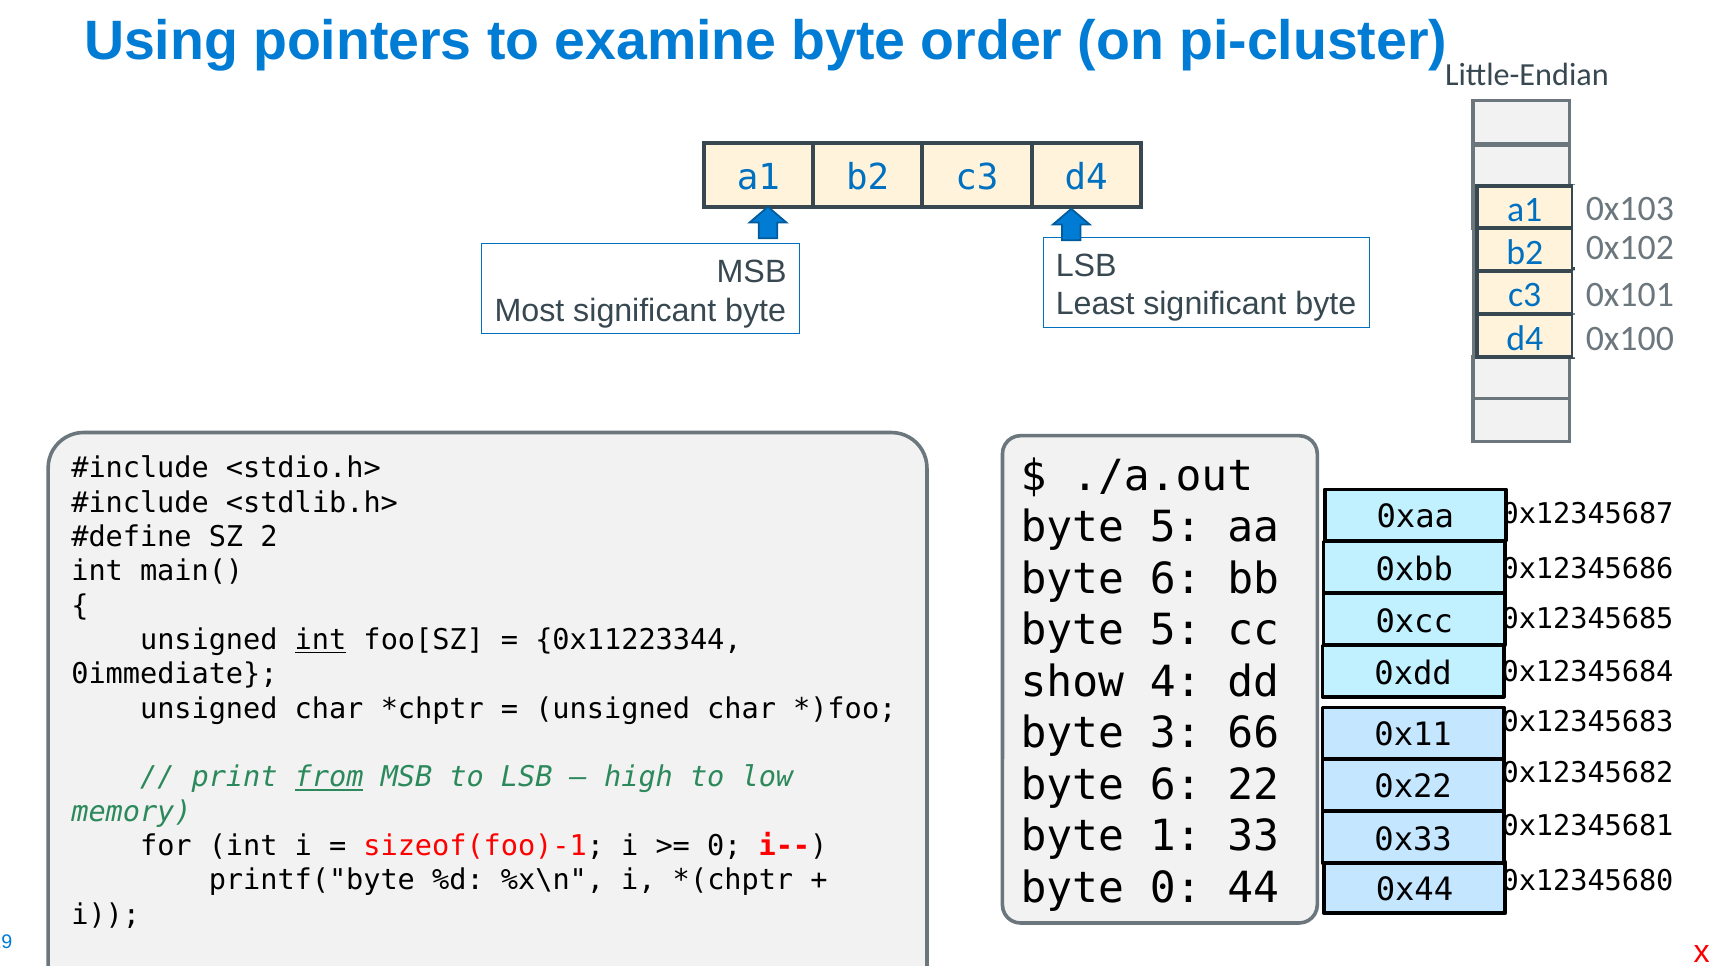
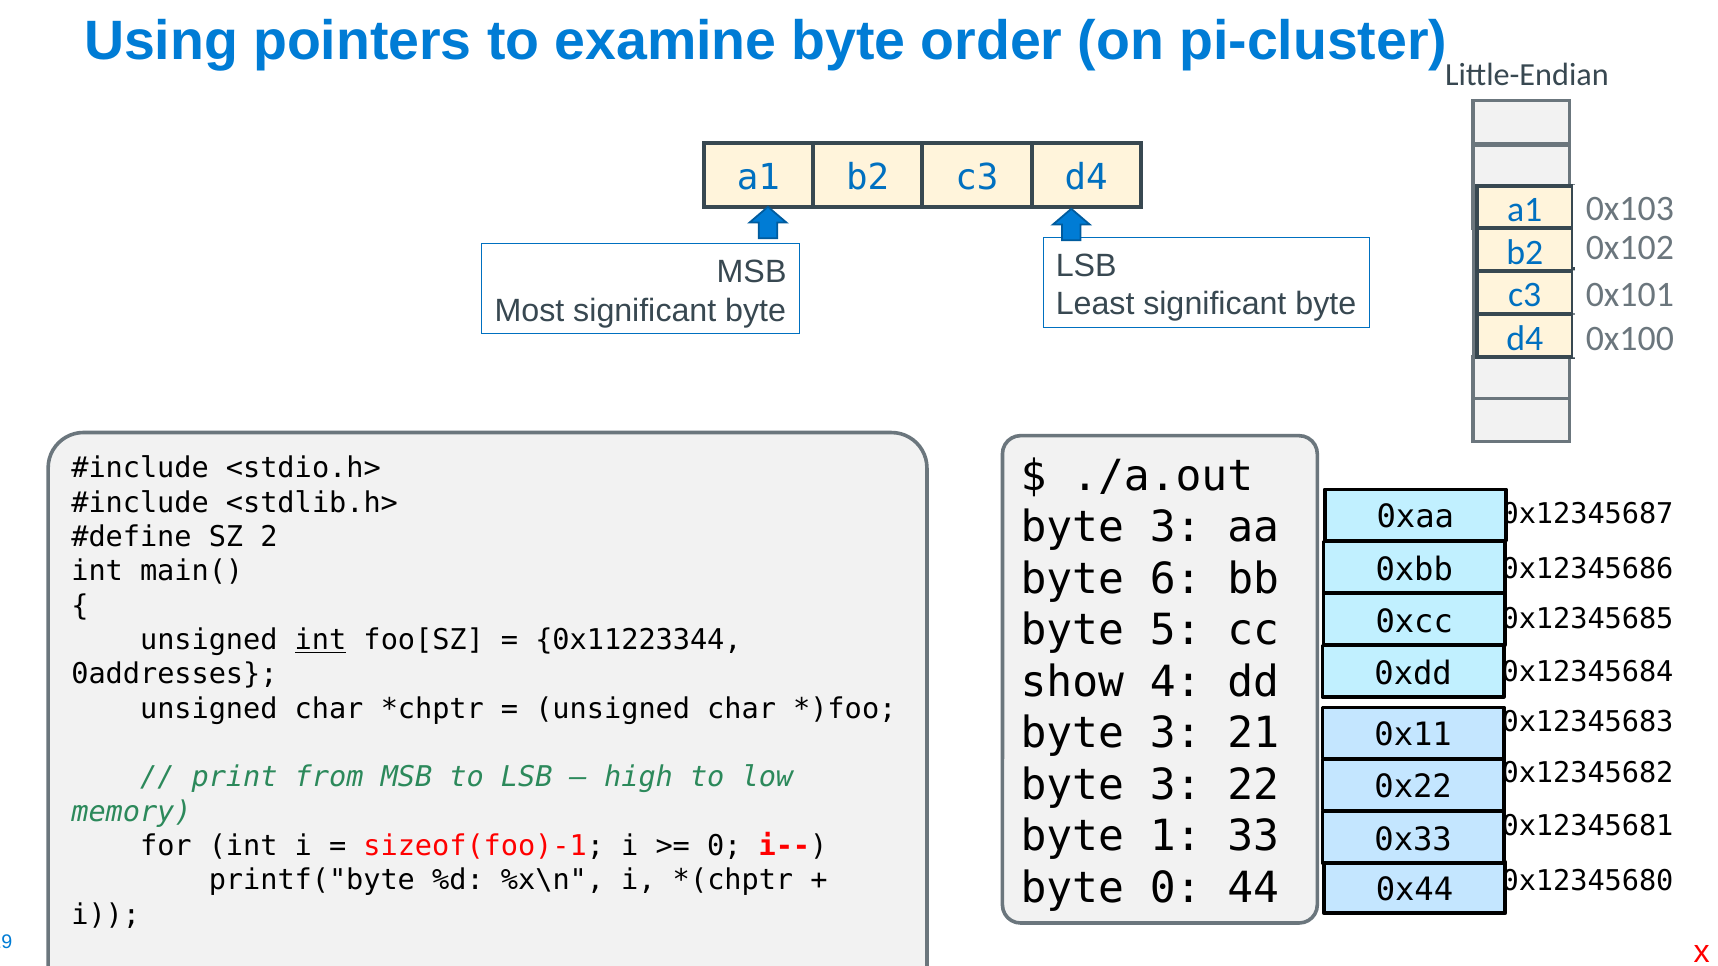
5 at (1176, 528): 5 -> 3
0immediate: 0immediate -> 0addresses
66: 66 -> 21
from underline: present -> none
6 at (1176, 786): 6 -> 3
